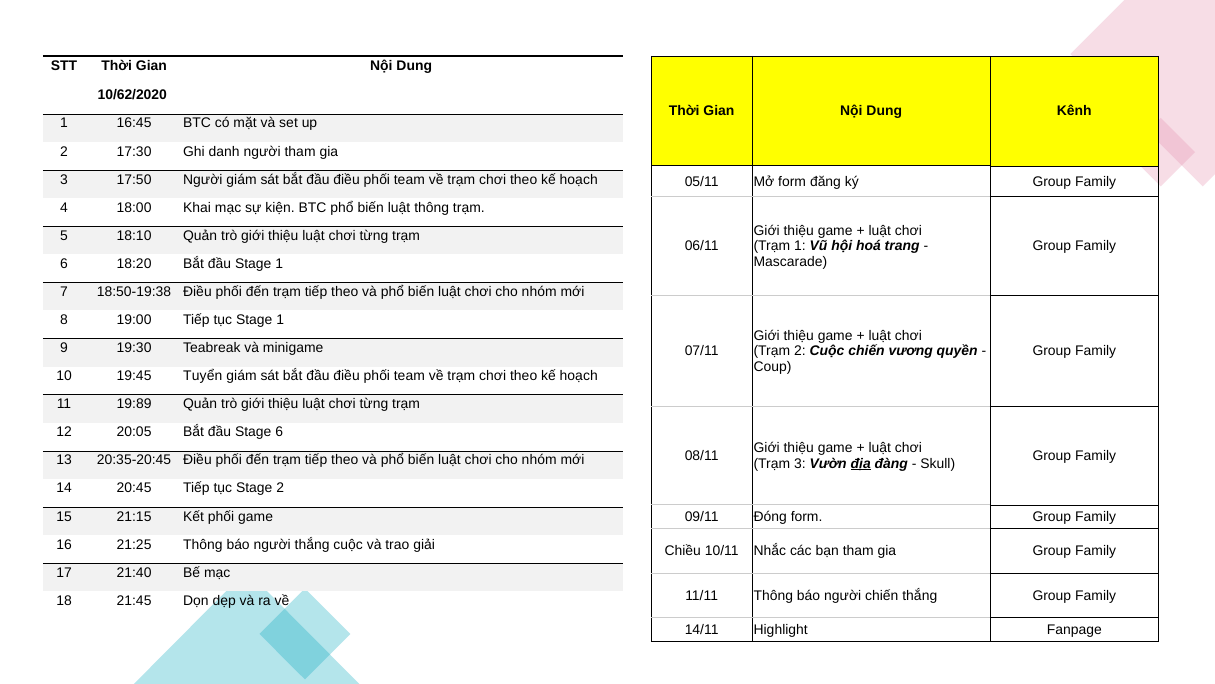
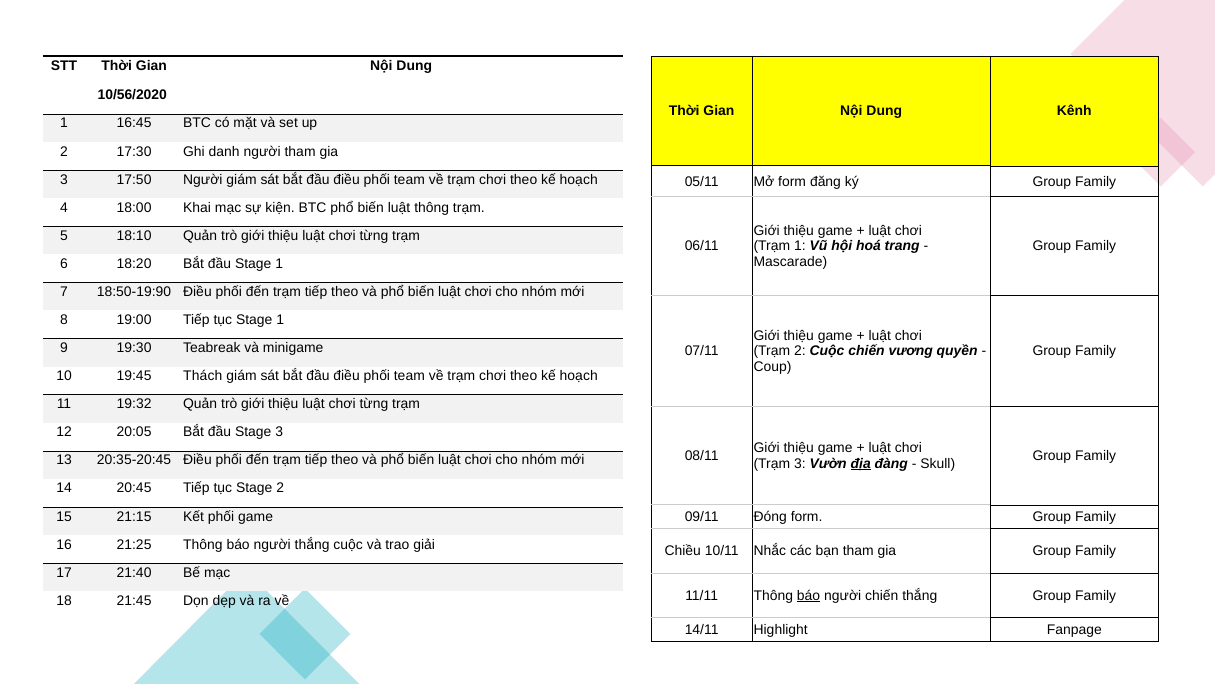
10/62/2020: 10/62/2020 -> 10/56/2020
18:50-19:38: 18:50-19:38 -> 18:50-19:90
Tuyển: Tuyển -> Thách
19:89: 19:89 -> 19:32
Stage 6: 6 -> 3
báo at (809, 595) underline: none -> present
